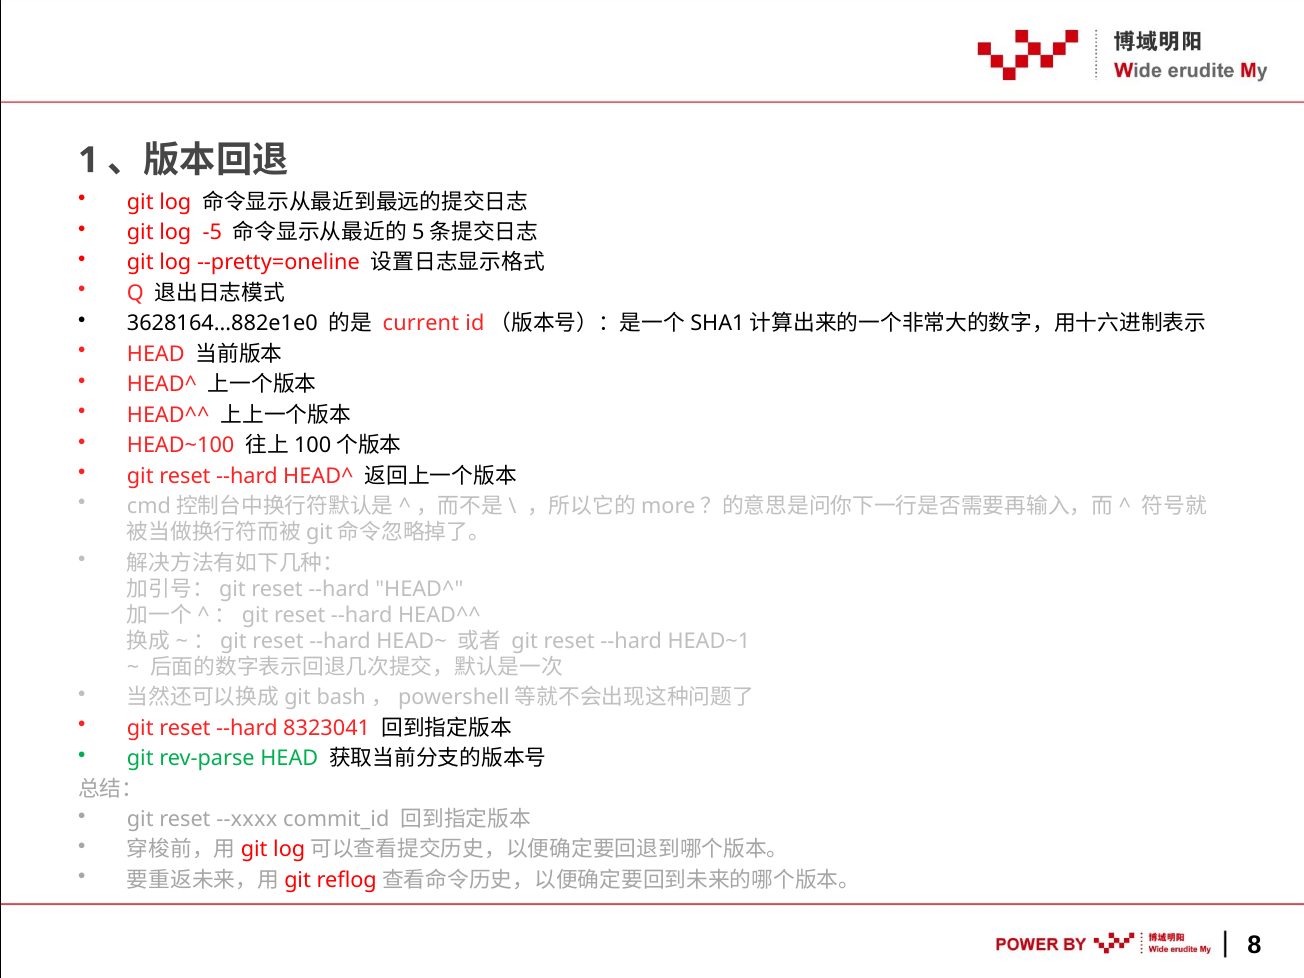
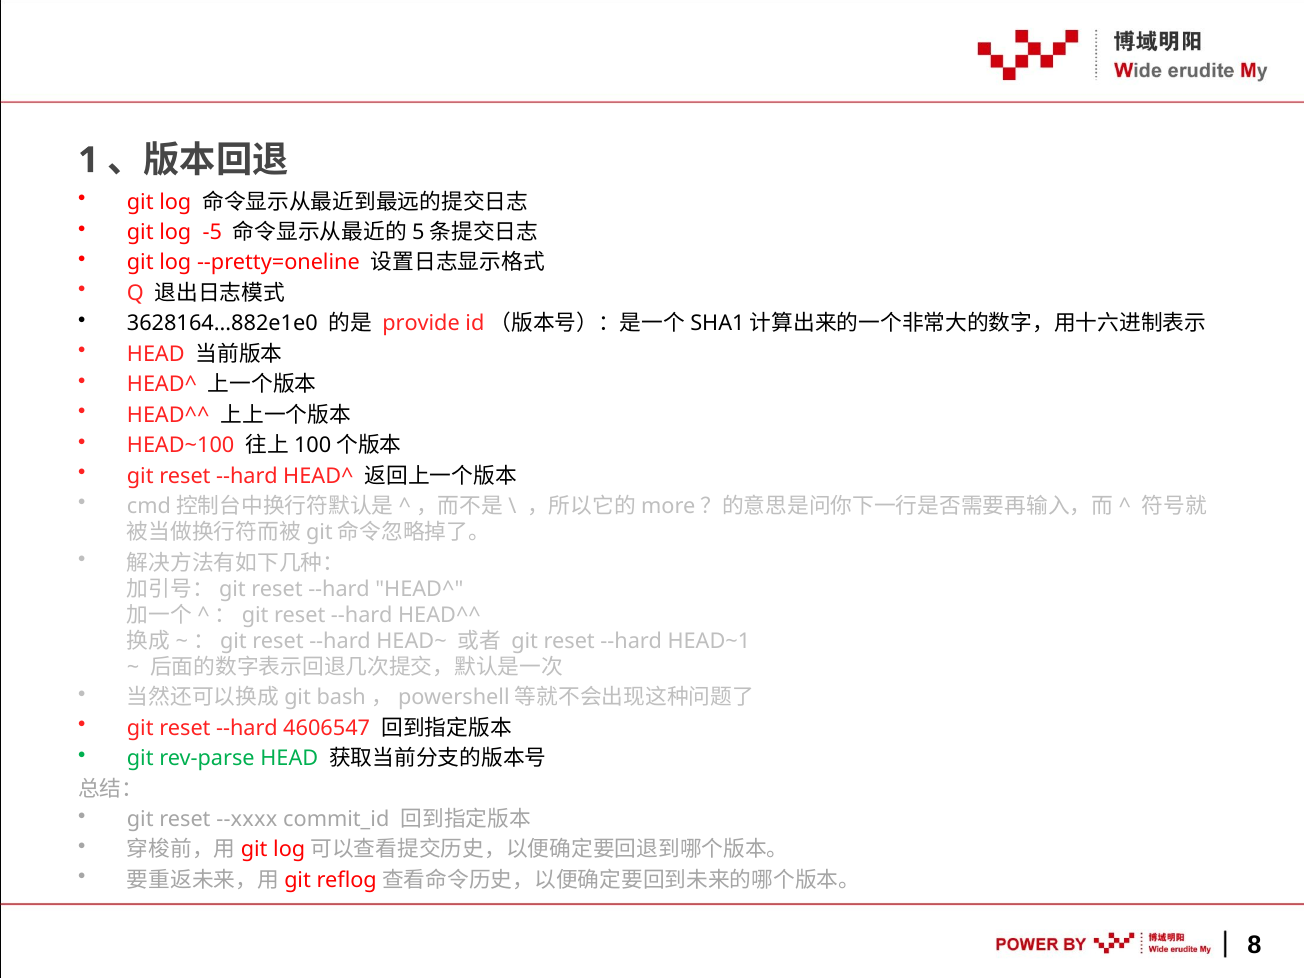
current: current -> provide
8323041: 8323041 -> 4606547
